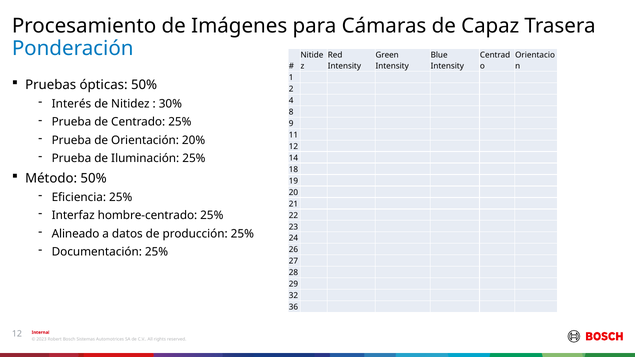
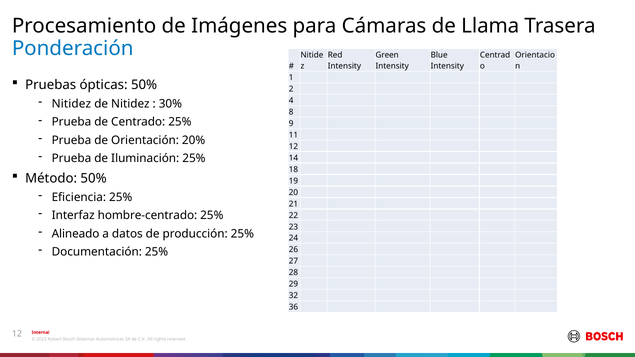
Capaz: Capaz -> Llama
Interés at (71, 104): Interés -> Nitidez
